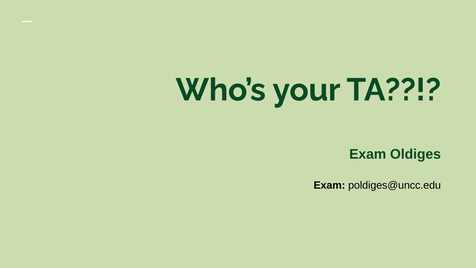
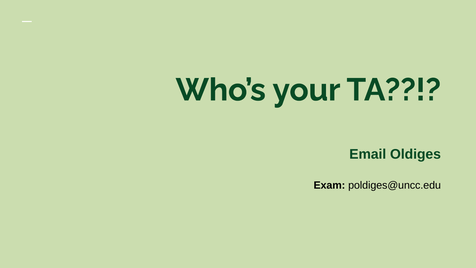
Exam at (368, 154): Exam -> Email
